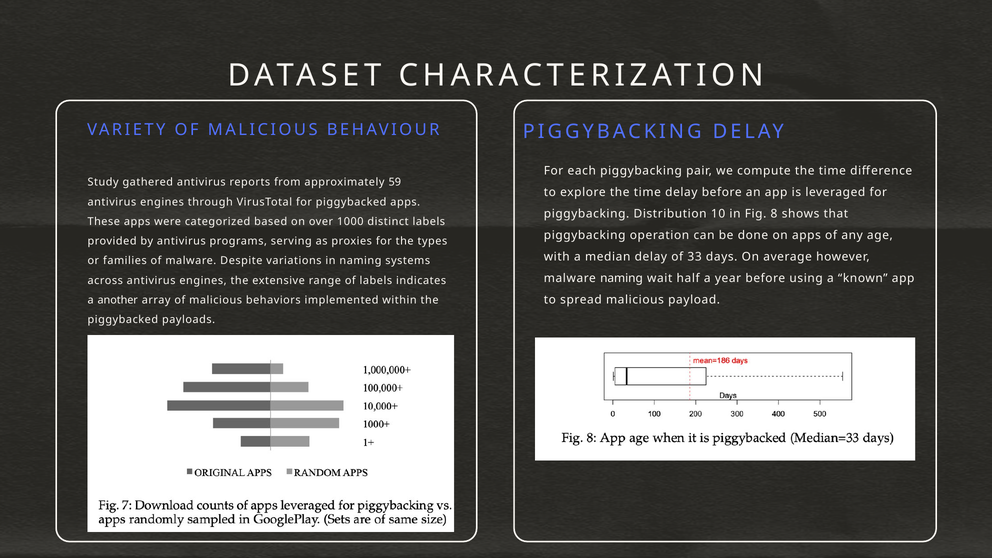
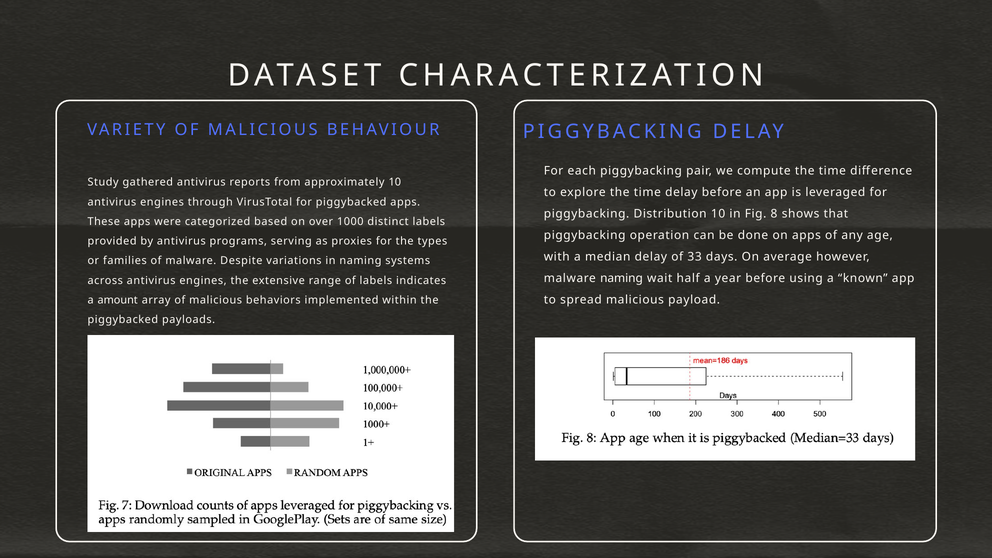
approximately 59: 59 -> 10
another: another -> amount
